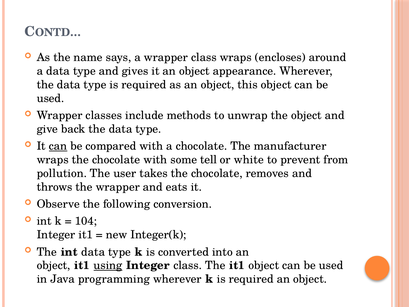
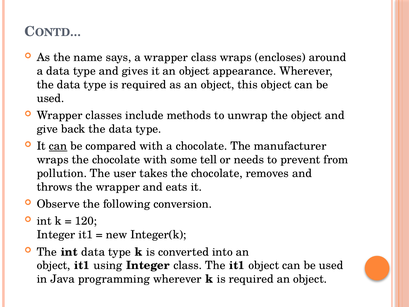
white: white -> needs
104: 104 -> 120
using underline: present -> none
